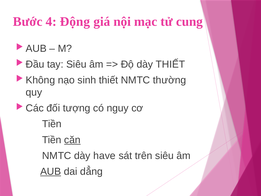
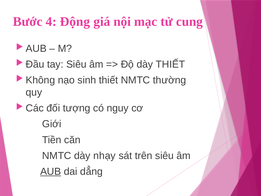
Tiền at (52, 124): Tiền -> Giới
căn underline: present -> none
have: have -> nhạy
